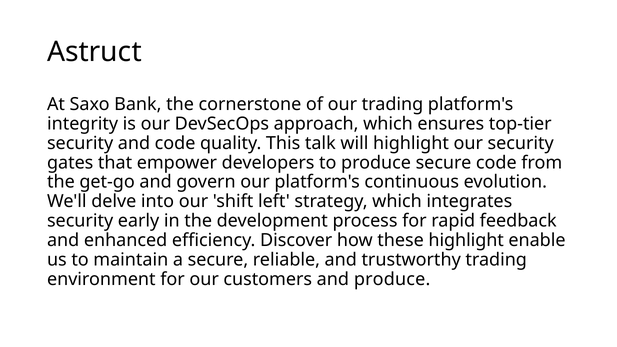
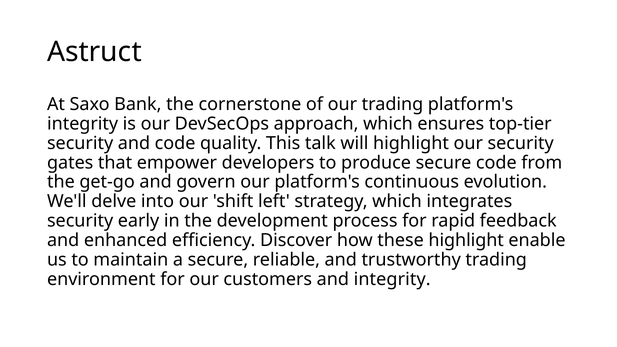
and produce: produce -> integrity
